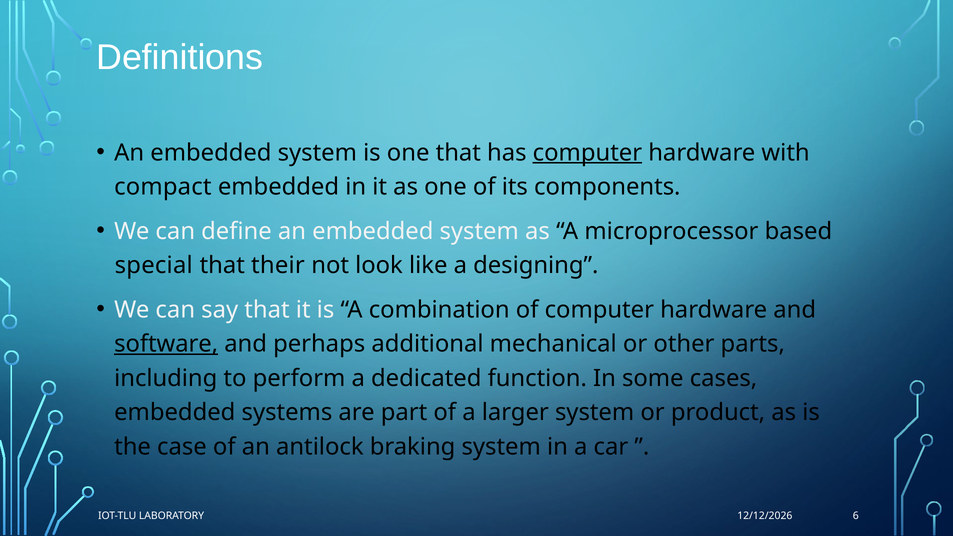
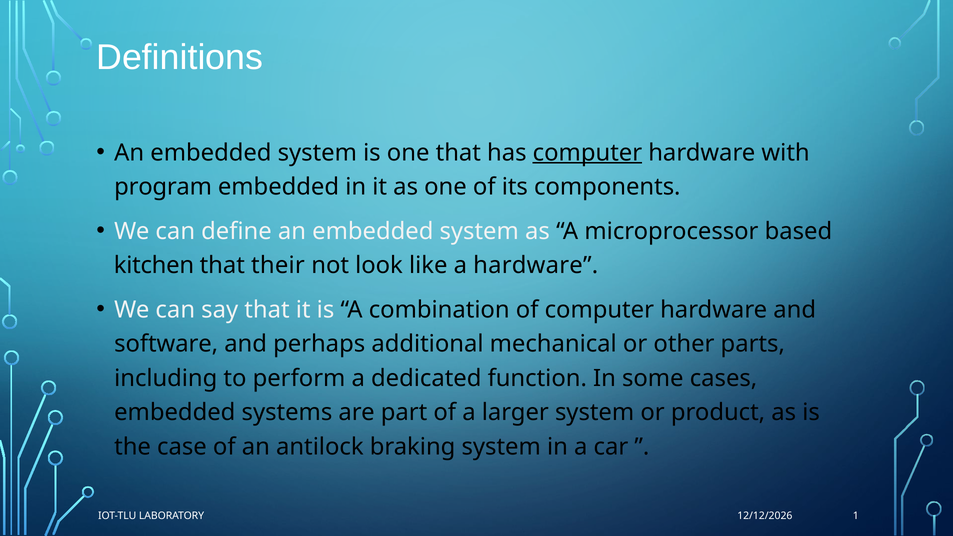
compact: compact -> program
special: special -> kitchen
a designing: designing -> hardware
software underline: present -> none
6: 6 -> 1
